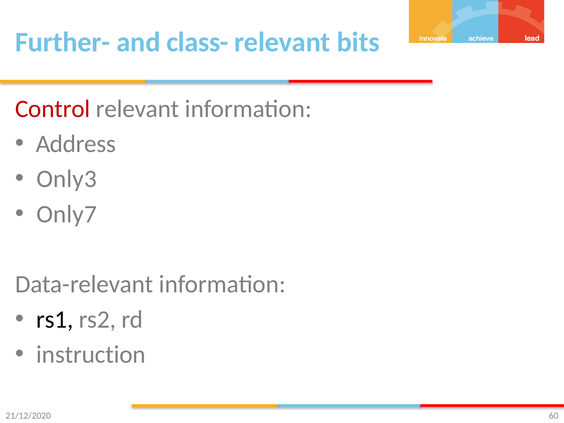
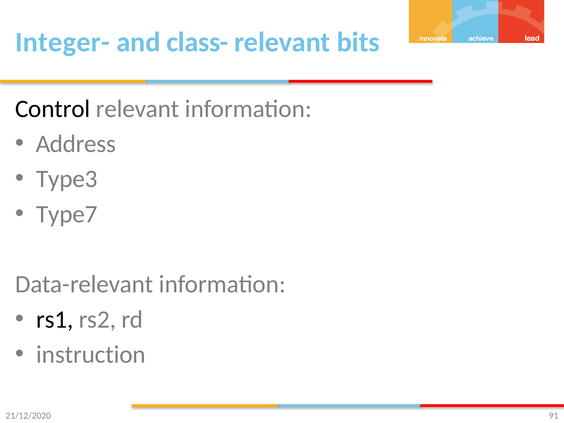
Further-: Further- -> Integer-
Control colour: red -> black
Only3: Only3 -> Type3
Only7: Only7 -> Type7
60: 60 -> 91
